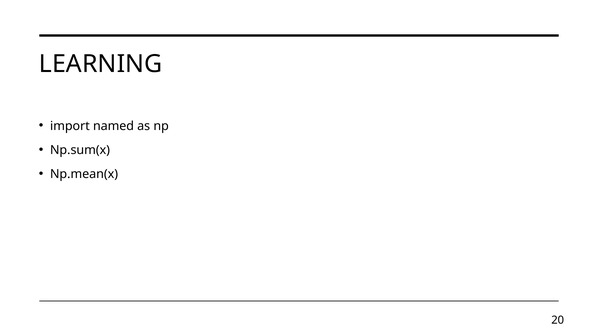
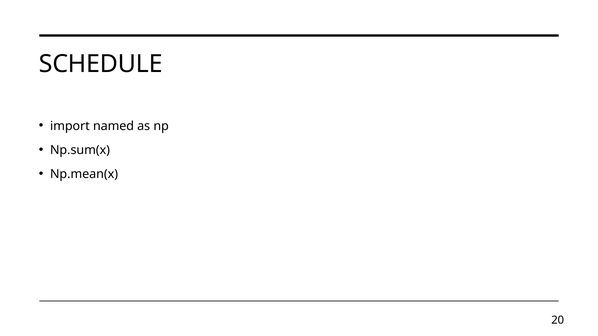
LEARNING: LEARNING -> SCHEDULE
